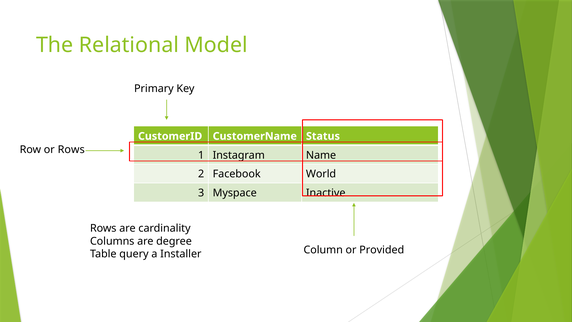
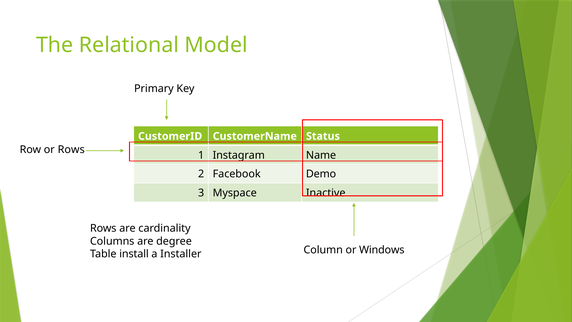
World: World -> Demo
Provided: Provided -> Windows
query: query -> install
